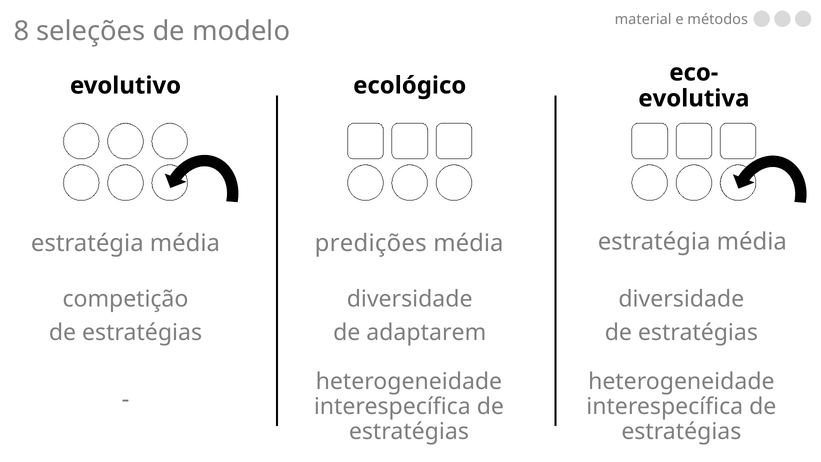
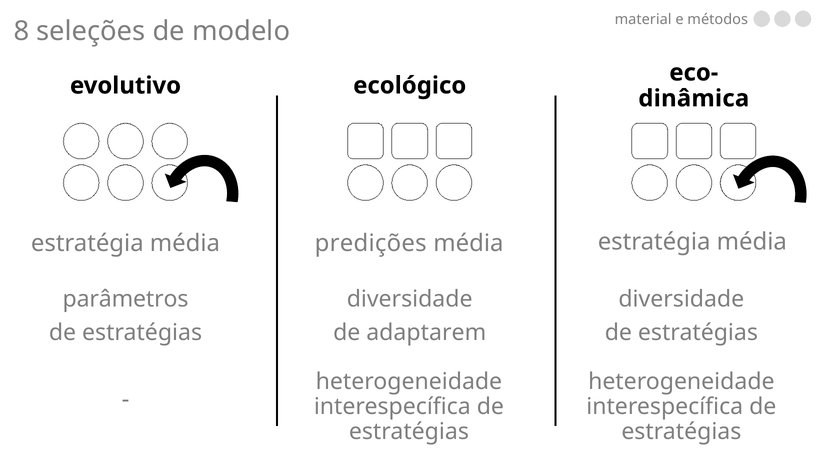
evolutiva: evolutiva -> dinâmica
competição: competição -> parâmetros
